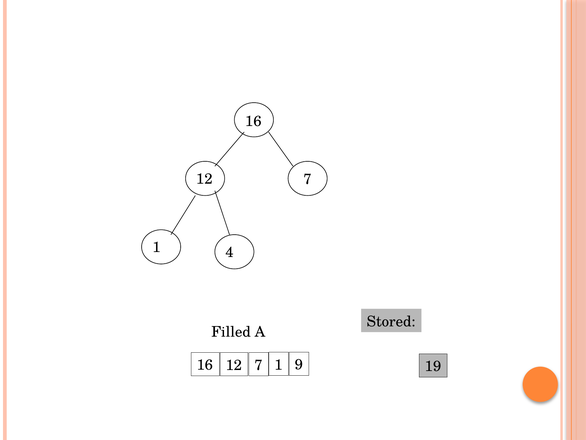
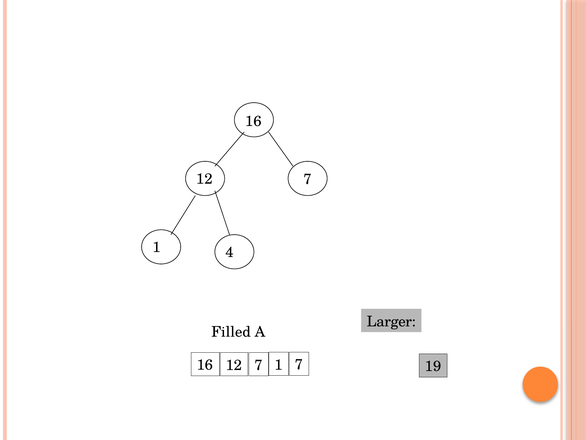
Stored: Stored -> Larger
16 1 9: 9 -> 7
